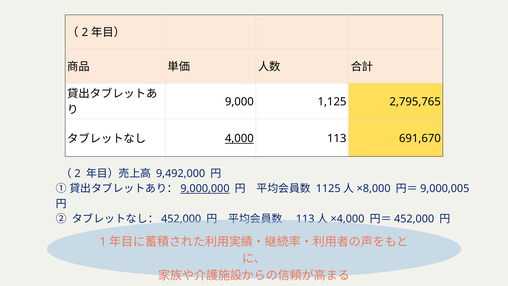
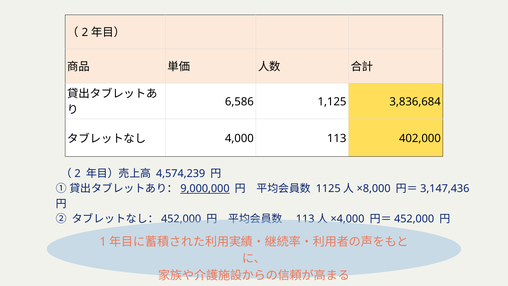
9,000: 9,000 -> 6,586
2,795,765: 2,795,765 -> 3,836,684
4,000 underline: present -> none
691,670: 691,670 -> 402,000
9,492,000: 9,492,000 -> 4,574,239
9,000,005: 9,000,005 -> 3,147,436
